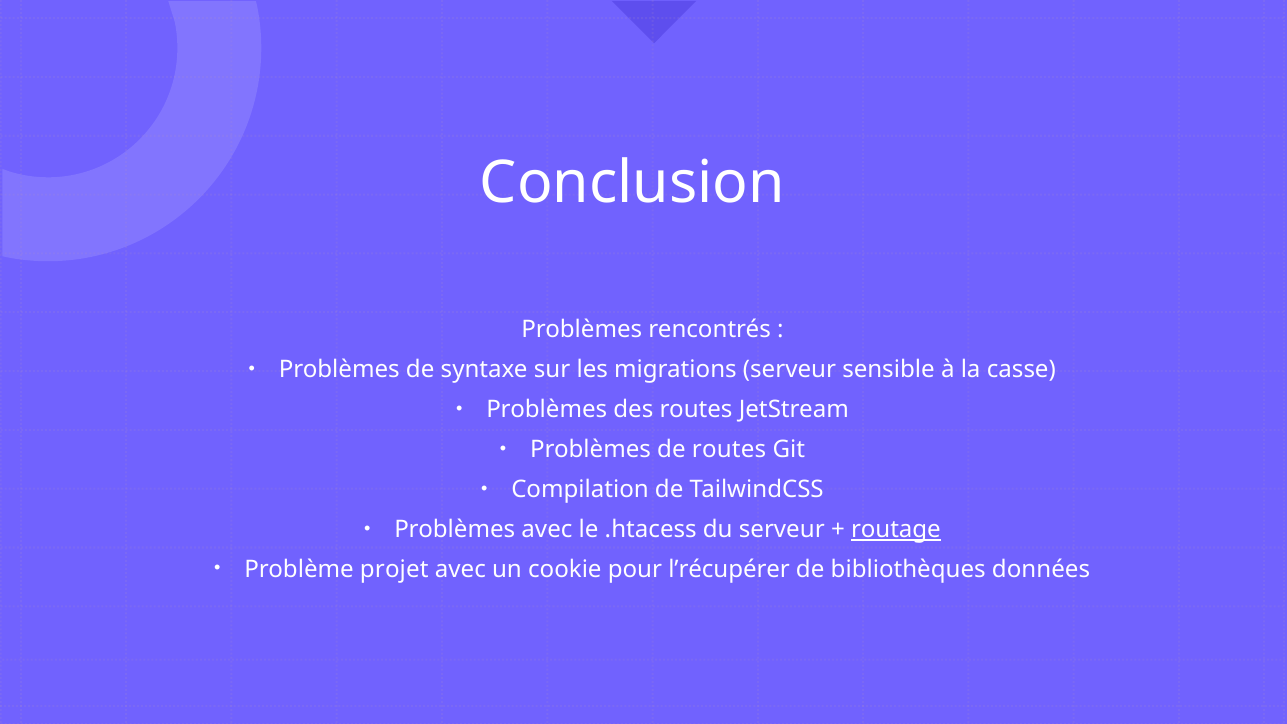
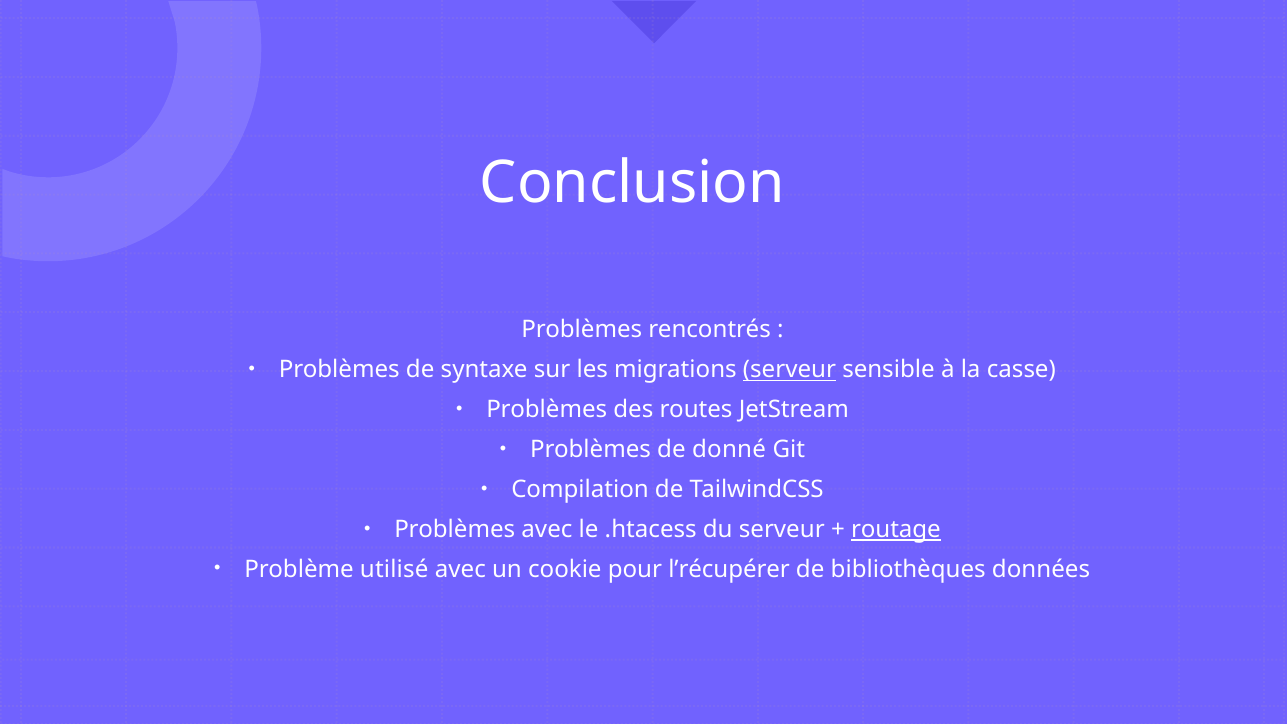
serveur at (789, 370) underline: none -> present
de routes: routes -> donné
projet: projet -> utilisé
